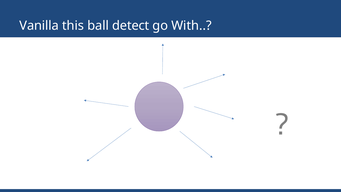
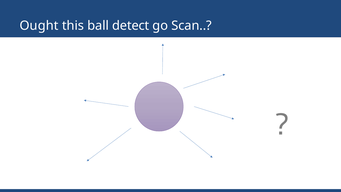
Vanilla: Vanilla -> Ought
With: With -> Scan
